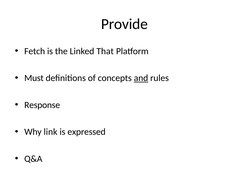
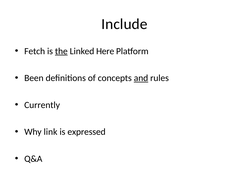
Provide: Provide -> Include
the underline: none -> present
That: That -> Here
Must: Must -> Been
Response: Response -> Currently
